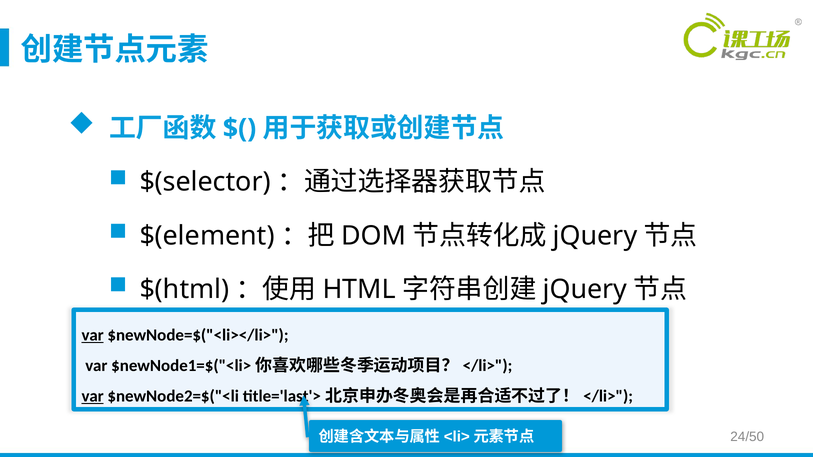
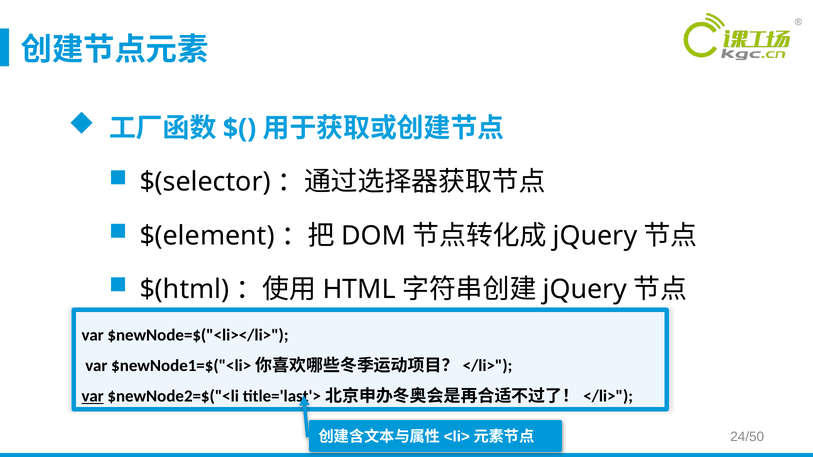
var at (93, 335) underline: present -> none
